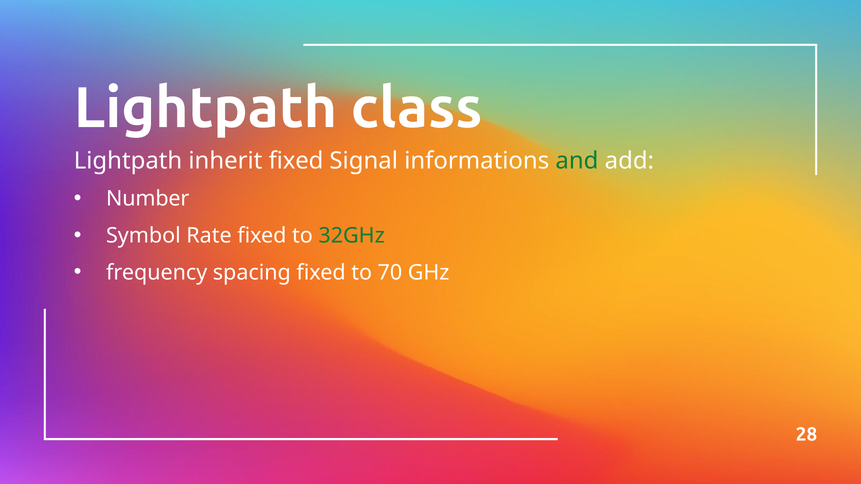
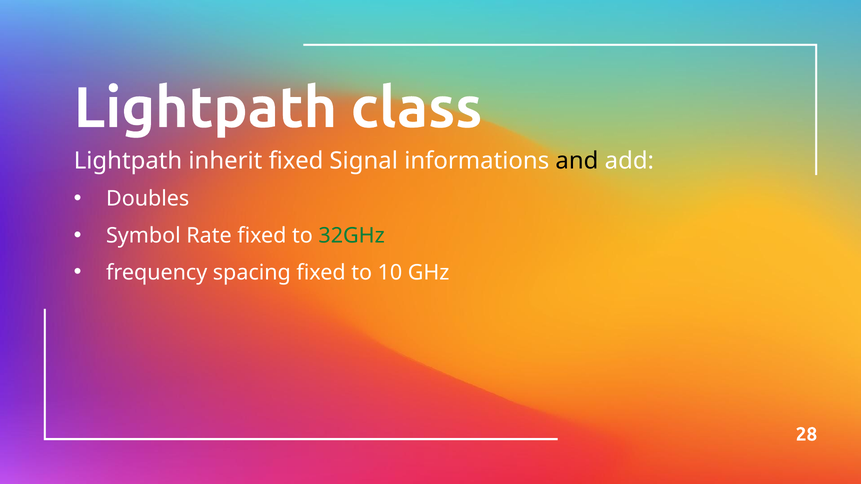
and colour: green -> black
Number: Number -> Doubles
70: 70 -> 10
